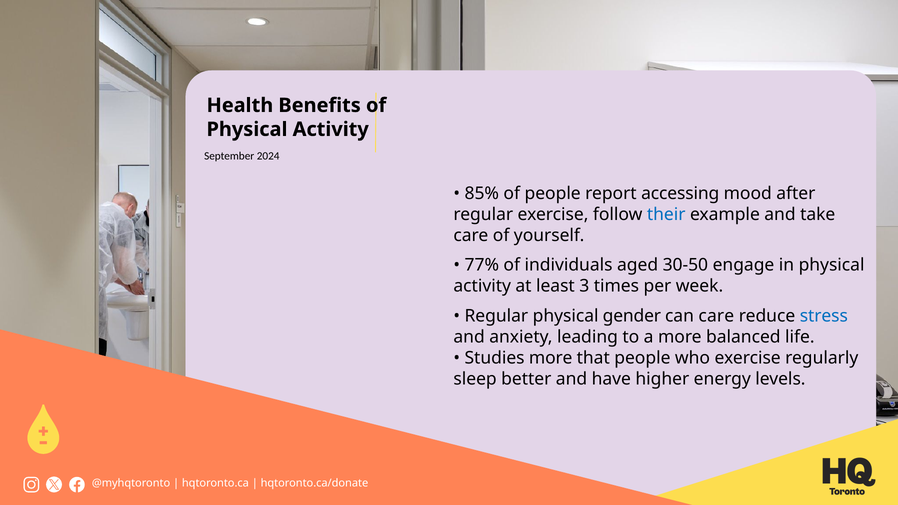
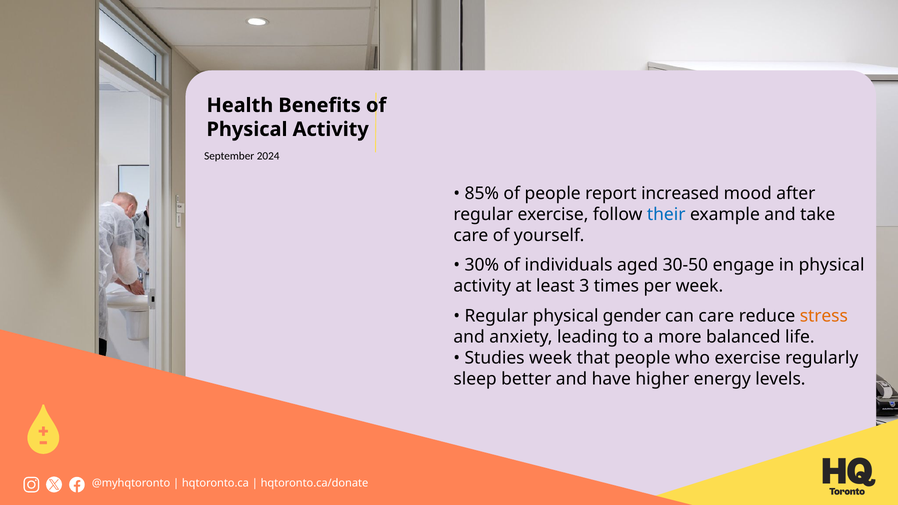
accessing: accessing -> increased
77%: 77% -> 30%
stress colour: blue -> orange
Studies more: more -> week
